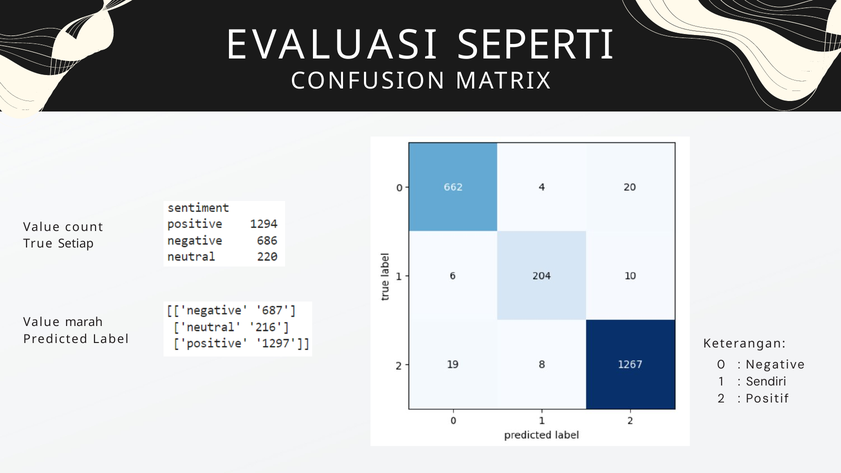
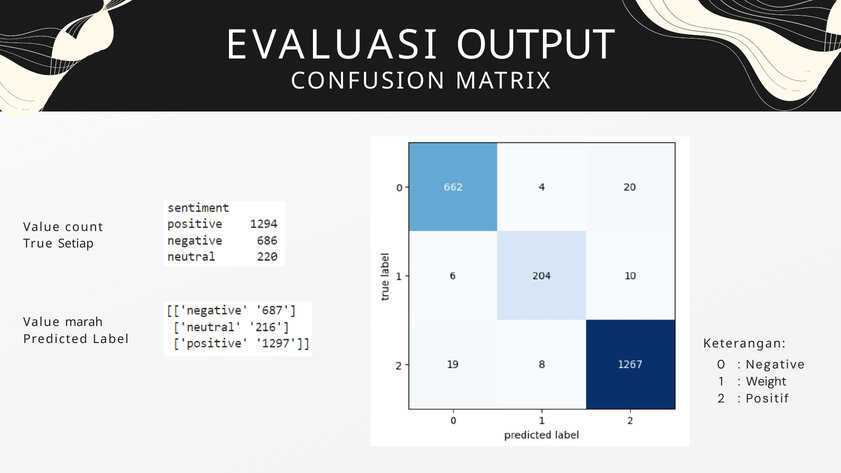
SEPERTI: SEPERTI -> OUTPUT
Sendiri: Sendiri -> Weight
